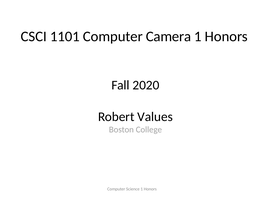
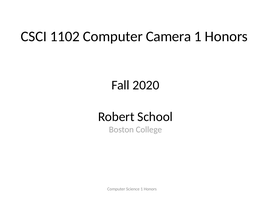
1101: 1101 -> 1102
Values: Values -> School
